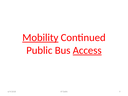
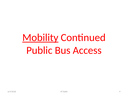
Access underline: present -> none
